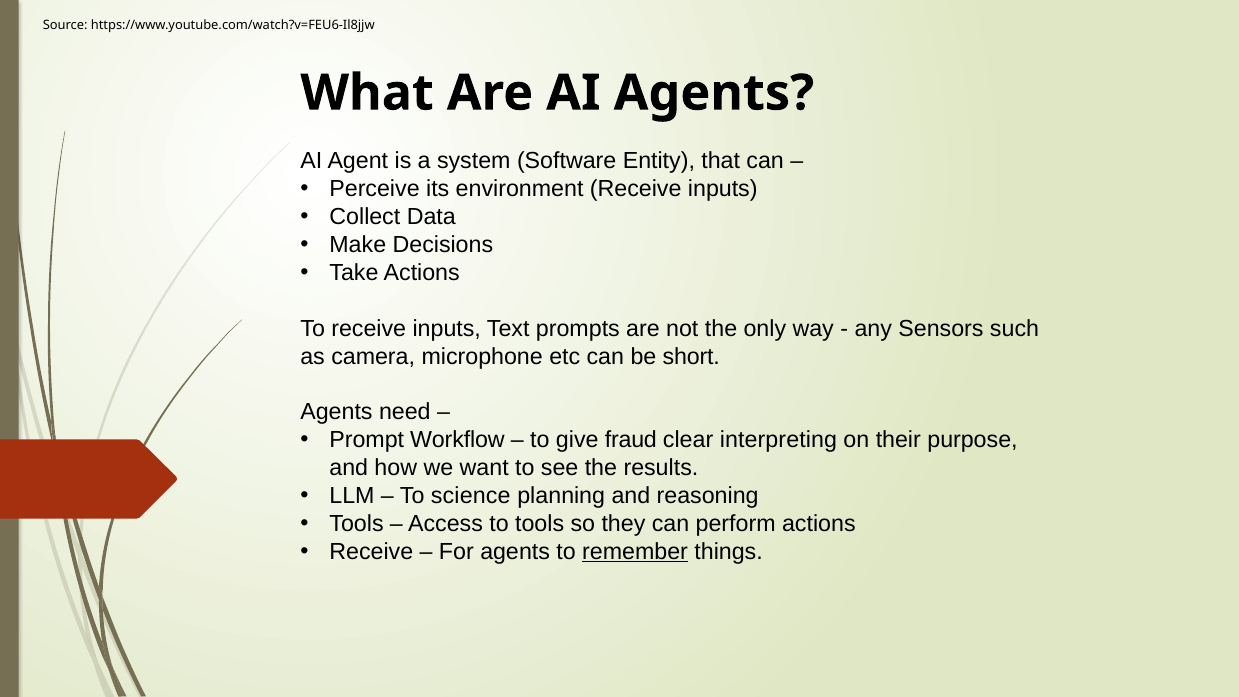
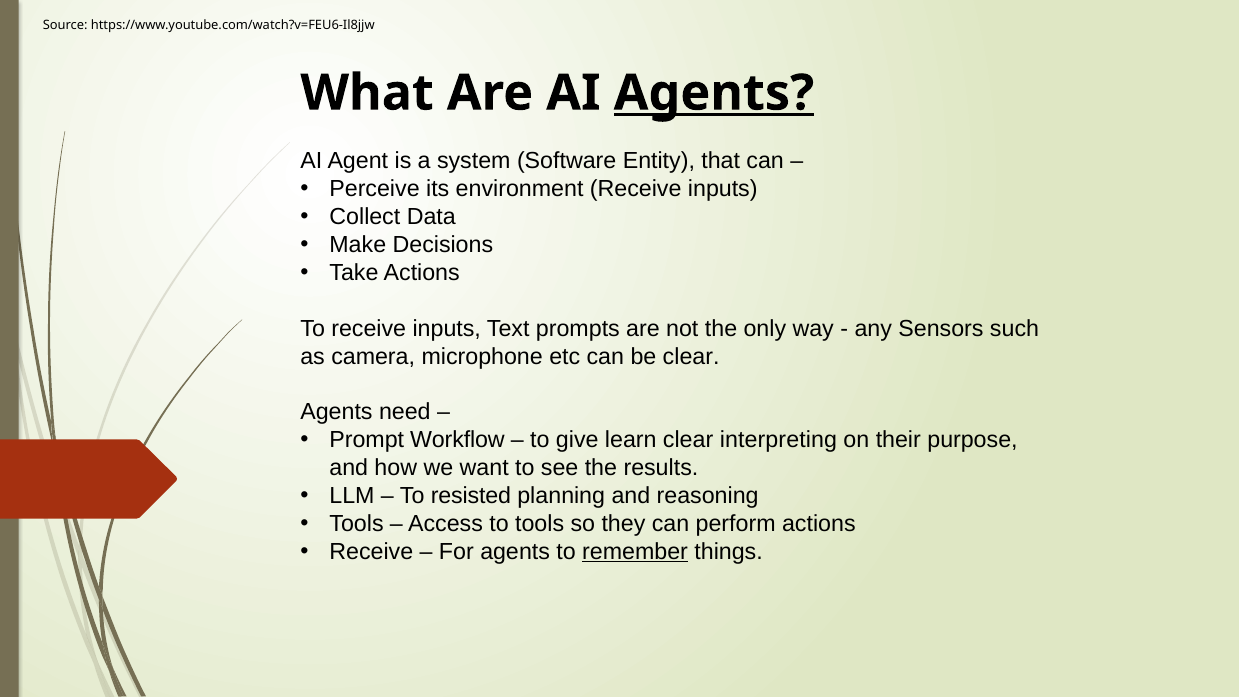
Agents at (714, 93) underline: none -> present
be short: short -> clear
fraud: fraud -> learn
science: science -> resisted
